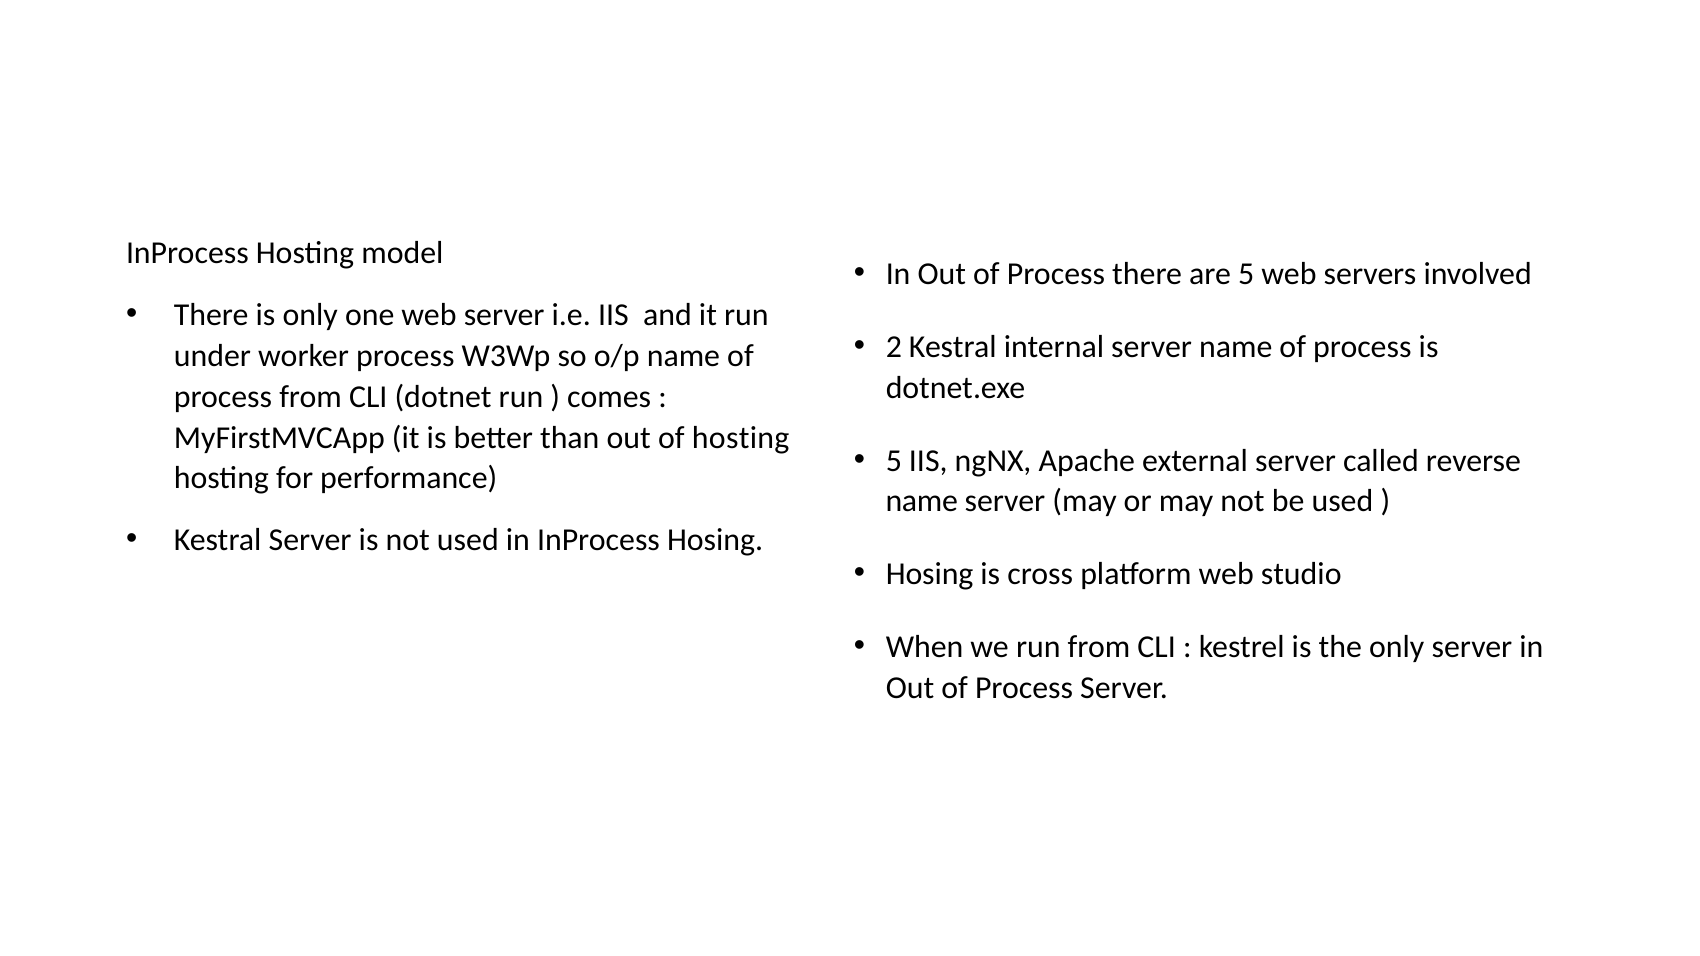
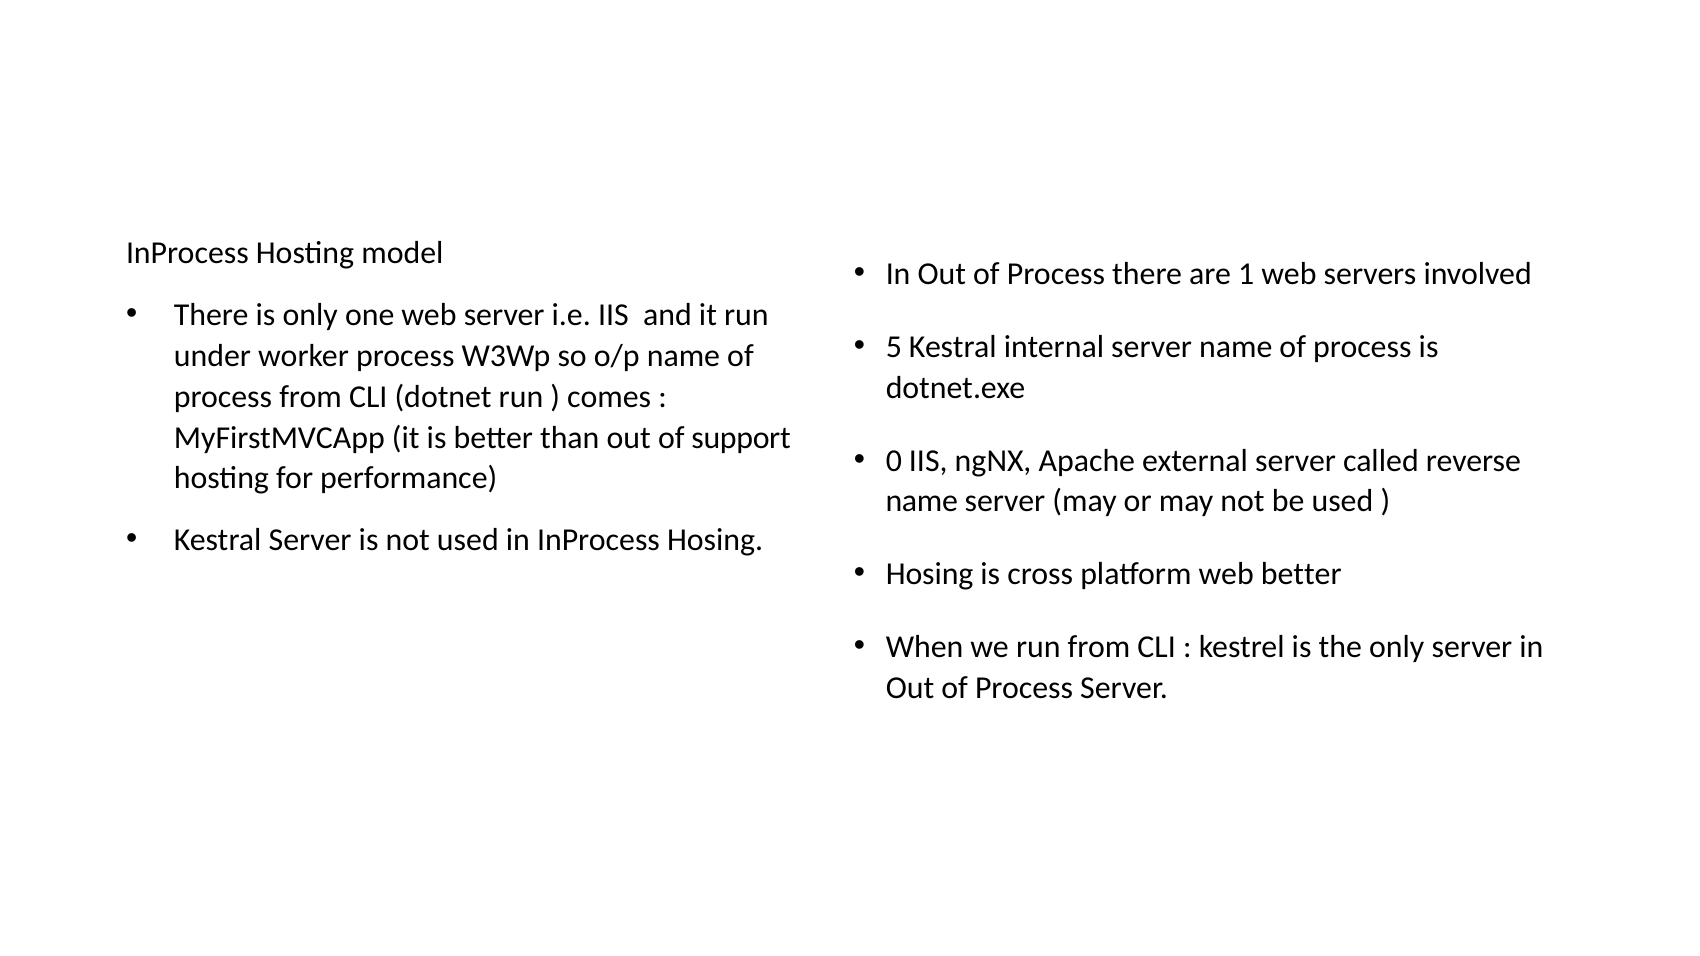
are 5: 5 -> 1
2: 2 -> 5
of hosting: hosting -> support
5 at (894, 461): 5 -> 0
web studio: studio -> better
